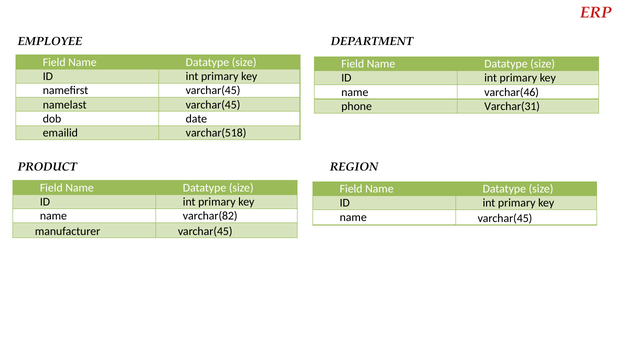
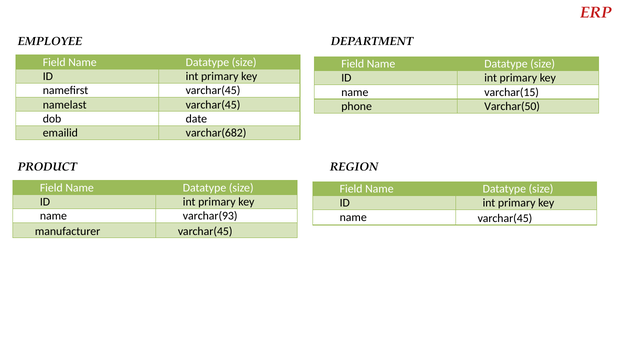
varchar(46: varchar(46 -> varchar(15
Varchar(31: Varchar(31 -> Varchar(50
varchar(518: varchar(518 -> varchar(682
varchar(82: varchar(82 -> varchar(93
